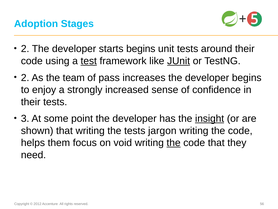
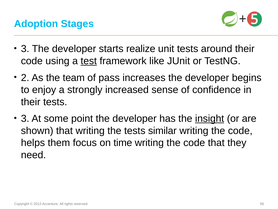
2 at (25, 49): 2 -> 3
starts begins: begins -> realize
JUnit underline: present -> none
jargon: jargon -> similar
void: void -> time
the at (174, 142) underline: present -> none
